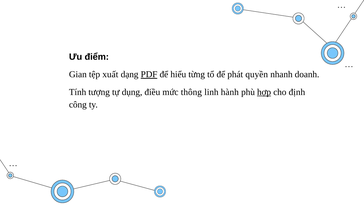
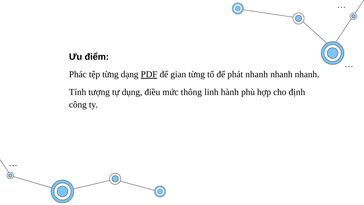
Gian: Gian -> Phác
tệp xuất: xuất -> từng
hiểu: hiểu -> gian
phát quyền: quyền -> nhanh
doanh at (307, 74): doanh -> nhanh
hợp underline: present -> none
